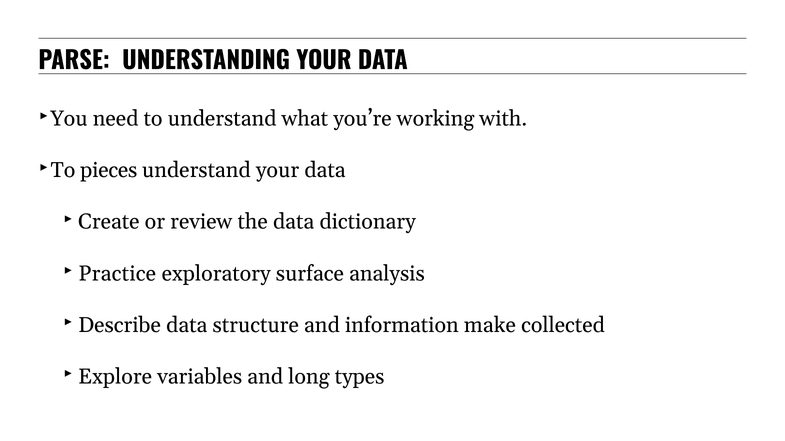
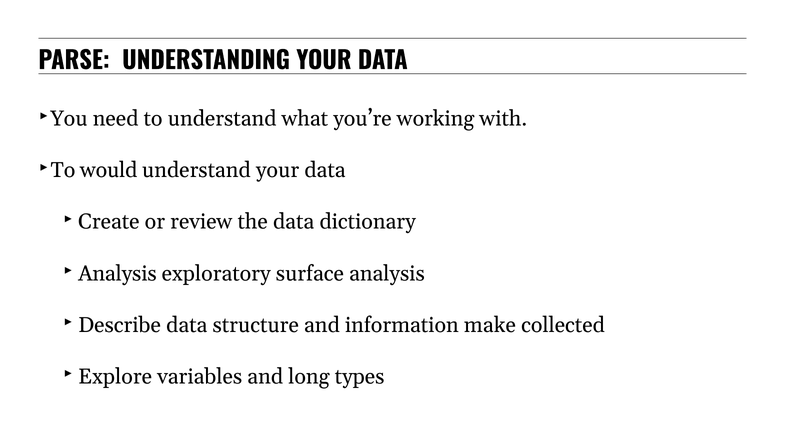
pieces: pieces -> would
Practice at (117, 273): Practice -> Analysis
